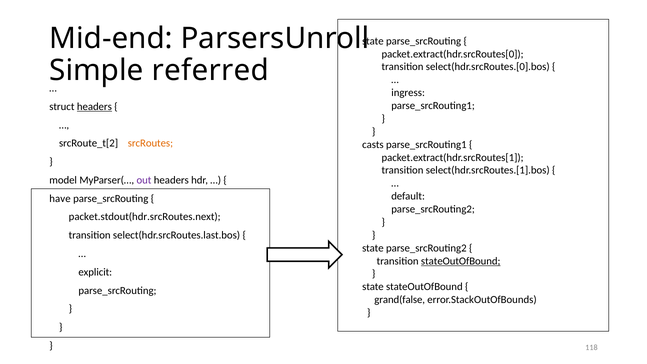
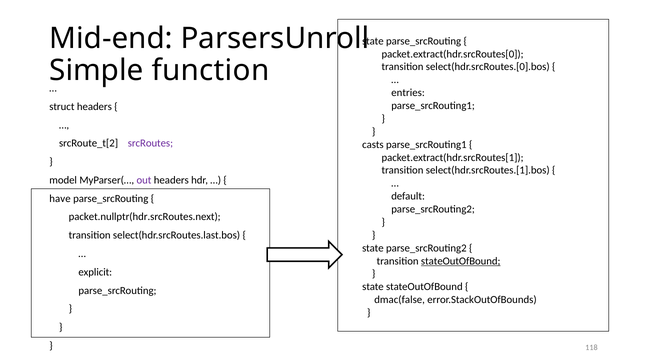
referred: referred -> function
ingress: ingress -> entries
headers at (94, 107) underline: present -> none
srcRoutes colour: orange -> purple
packet.stdout(hdr.srcRoutes.next: packet.stdout(hdr.srcRoutes.next -> packet.nullptr(hdr.srcRoutes.next
grand(false: grand(false -> dmac(false
